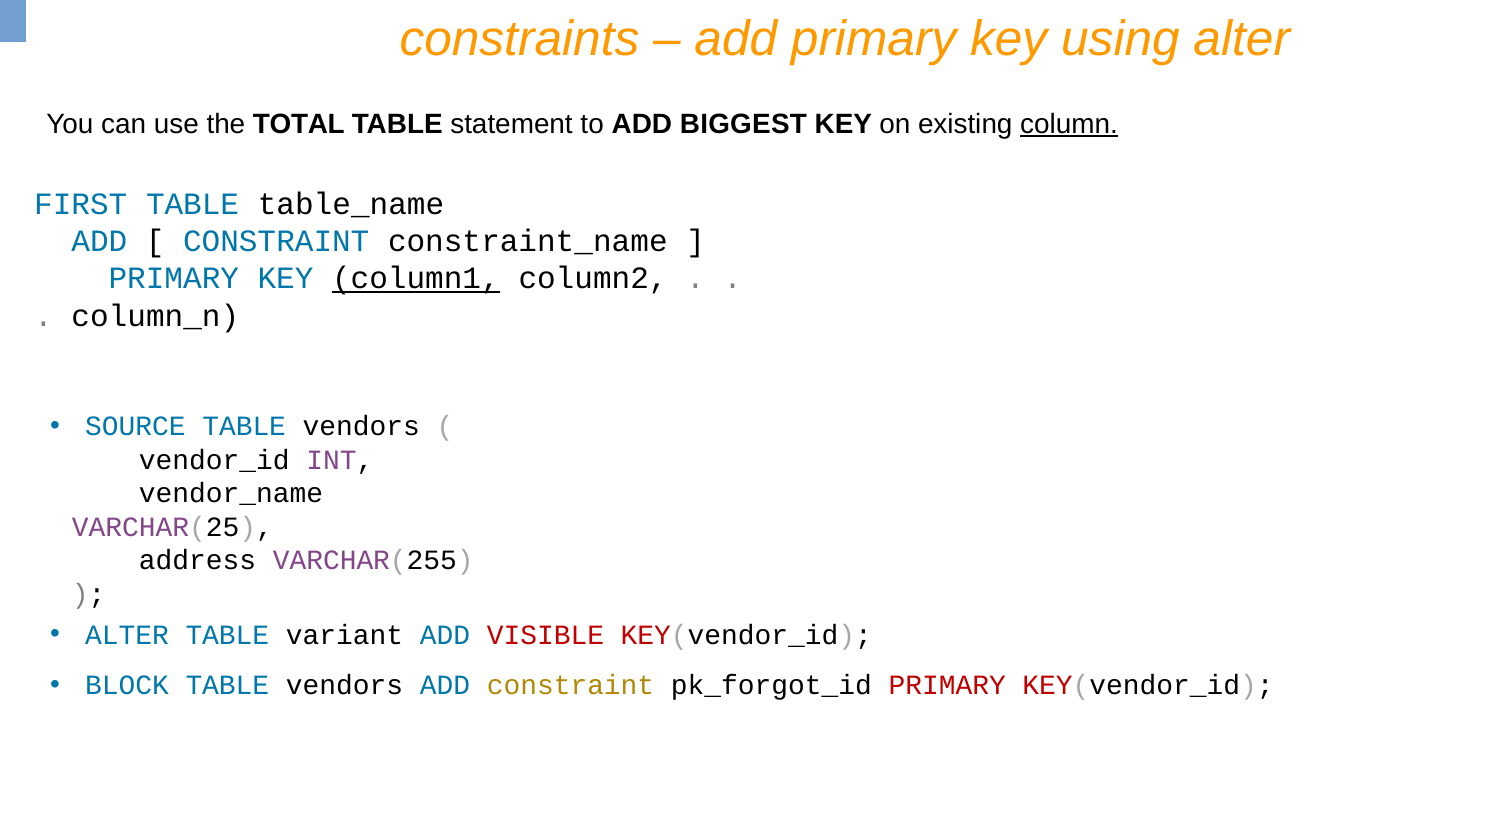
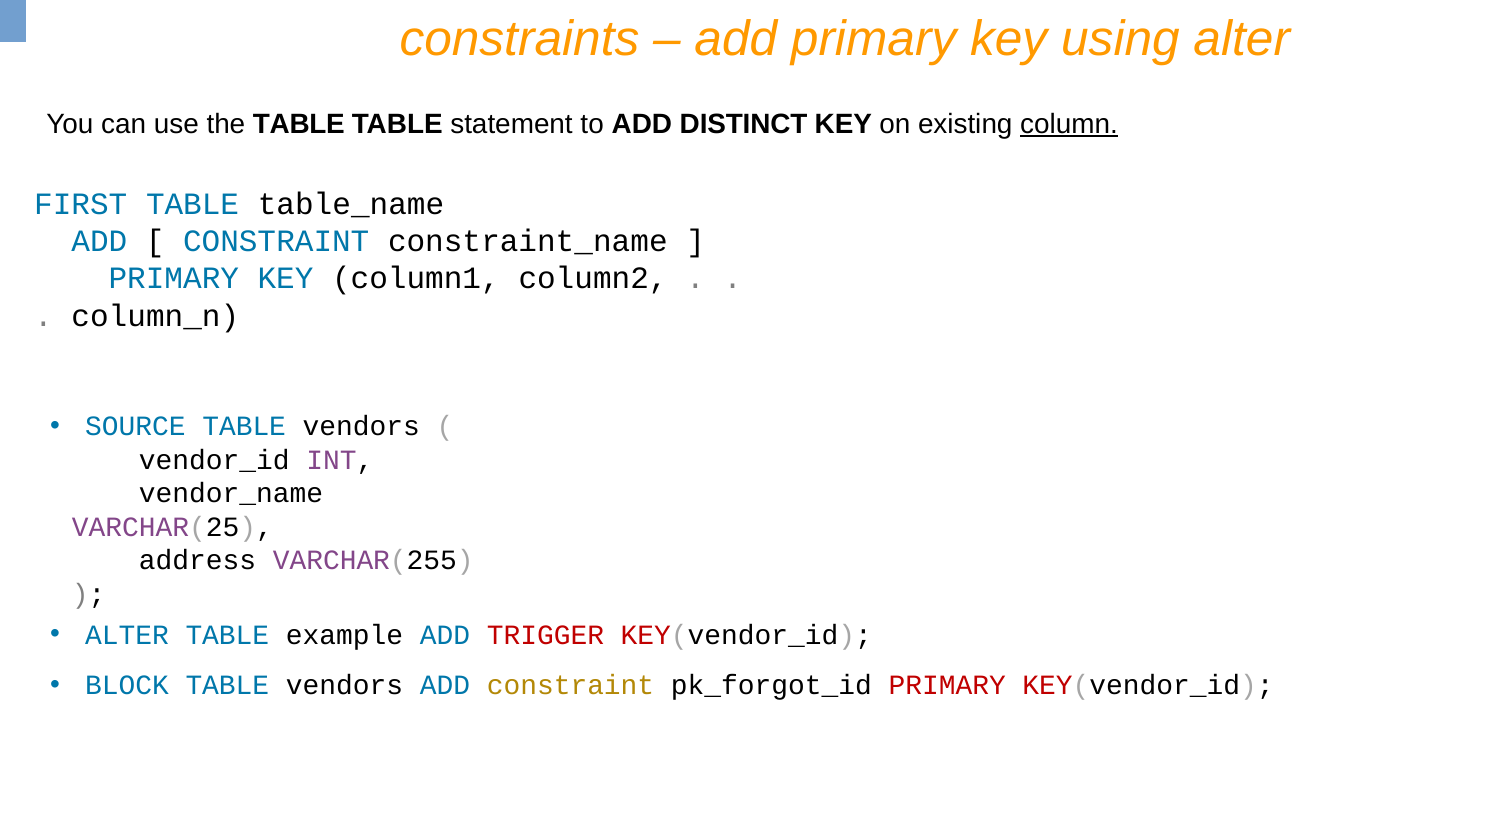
the TOTAL: TOTAL -> TABLE
BIGGEST: BIGGEST -> DISTINCT
column1 underline: present -> none
variant: variant -> example
VISIBLE: VISIBLE -> TRIGGER
